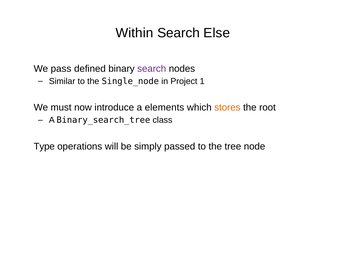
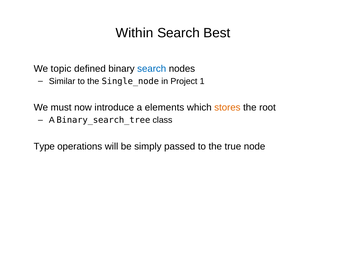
Else: Else -> Best
pass: pass -> topic
search at (152, 69) colour: purple -> blue
tree: tree -> true
